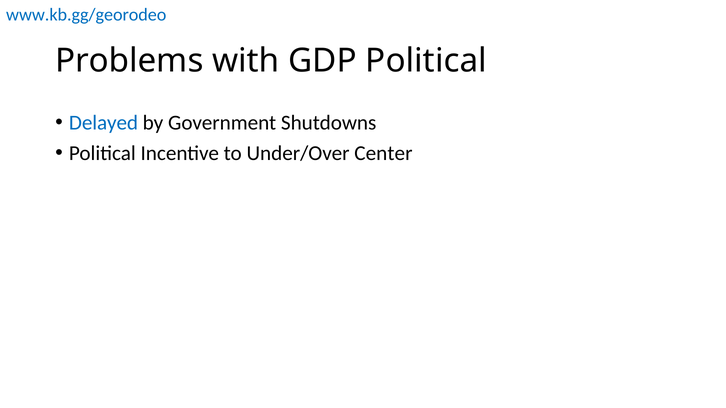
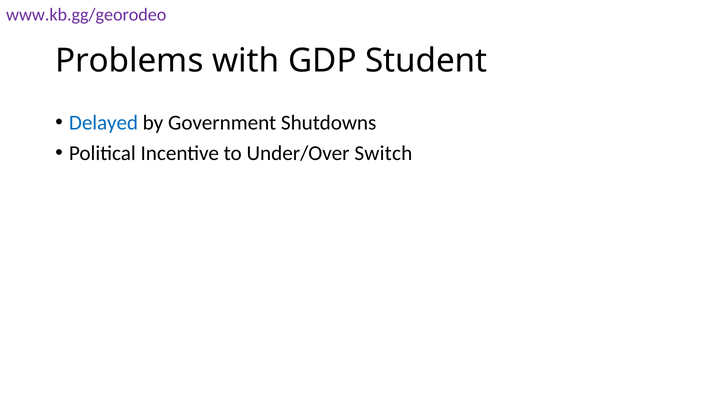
www.kb.gg/georodeo colour: blue -> purple
GDP Political: Political -> Student
Center: Center -> Switch
